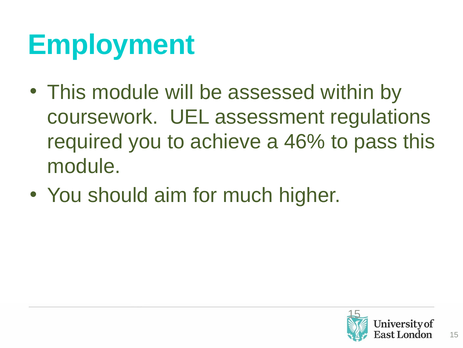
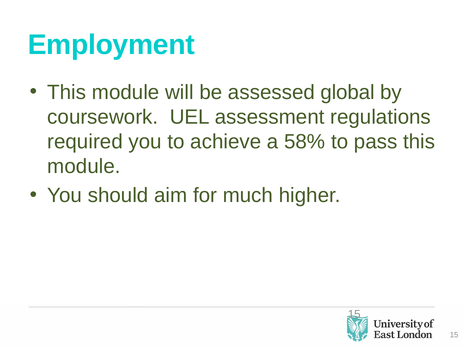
within: within -> global
46%: 46% -> 58%
